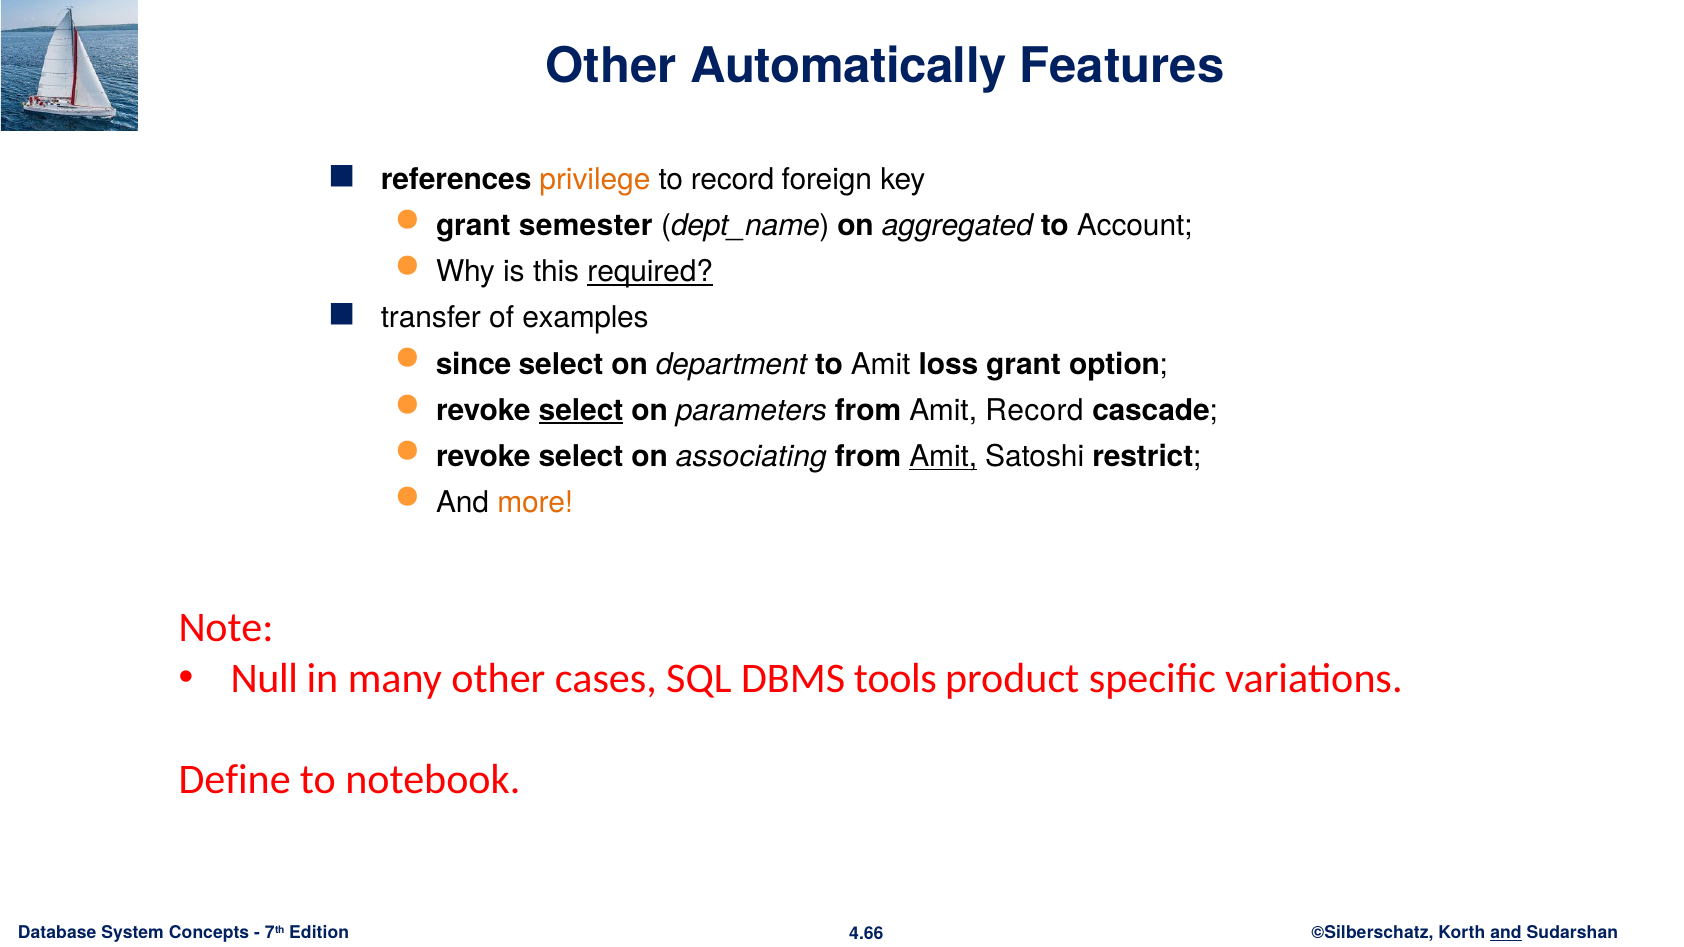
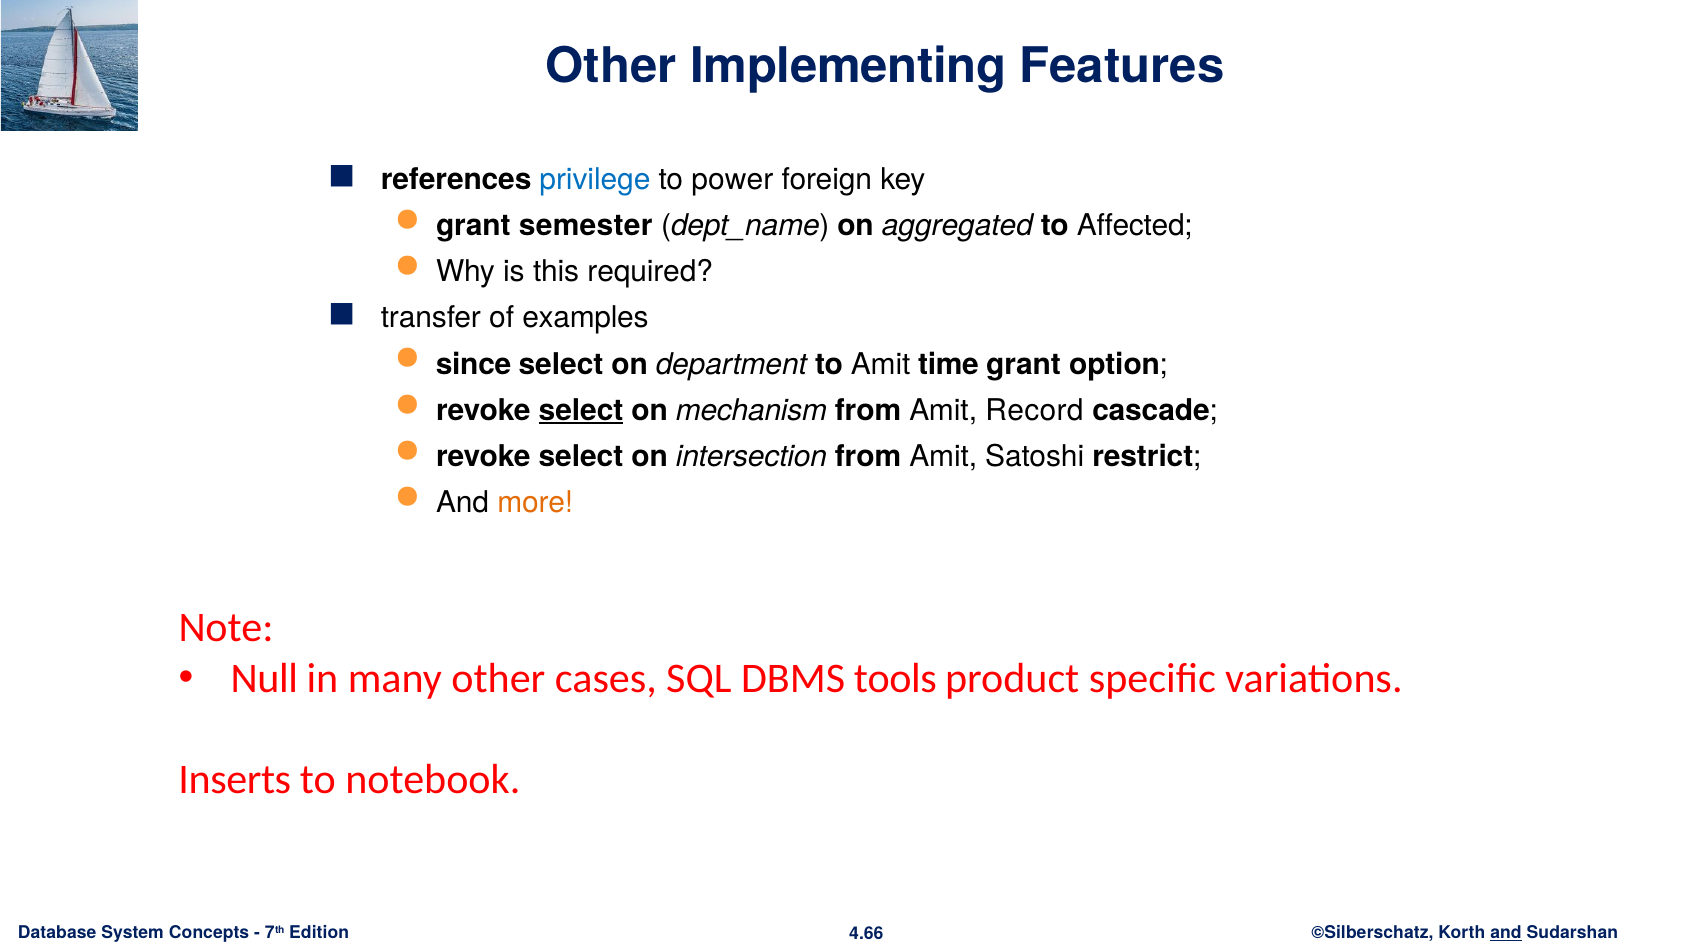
Automatically: Automatically -> Implementing
privilege colour: orange -> blue
to record: record -> power
Account: Account -> Affected
required underline: present -> none
loss: loss -> time
parameters: parameters -> mechanism
associating: associating -> intersection
Amit at (943, 457) underline: present -> none
Define: Define -> Inserts
